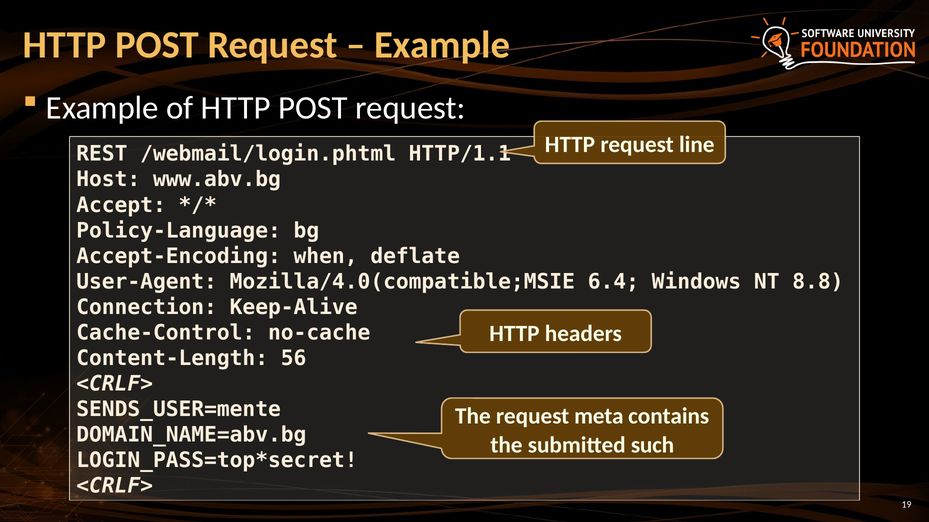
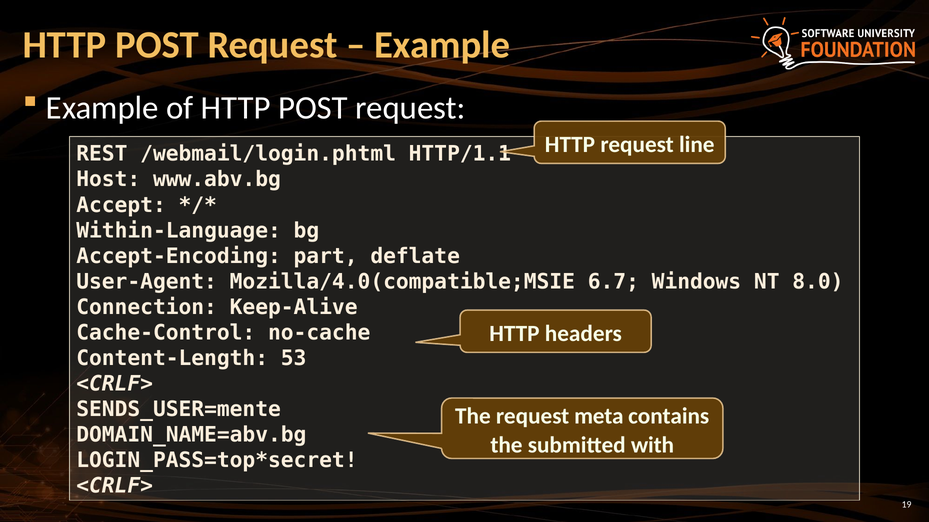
Policy-Language: Policy-Language -> Within-Language
when: when -> part
6.4: 6.4 -> 6.7
8.8: 8.8 -> 8.0
56: 56 -> 53
such: such -> with
